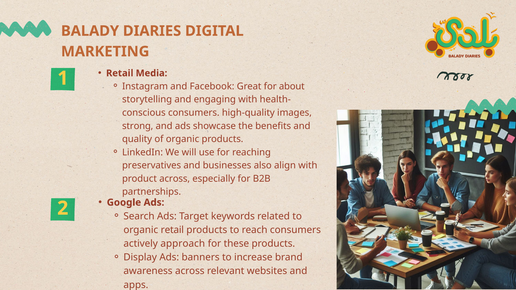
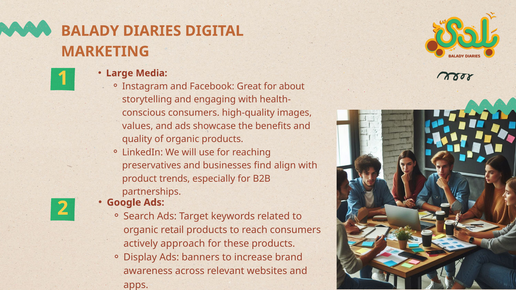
Retail at (120, 73): Retail -> Large
strong: strong -> values
also: also -> find
product across: across -> trends
